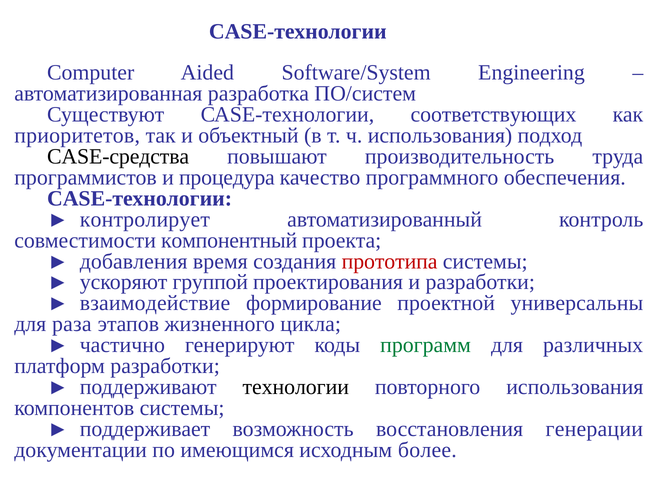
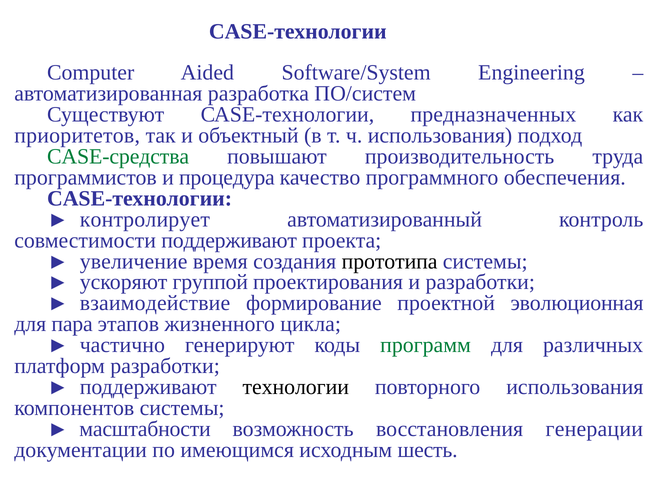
соответствующих: соответствующих -> предназначенных
САSЕ-средства colour: black -> green
совместимости компонентный: компонентный -> поддерживают
добавления: добавления -> увеличение
прототипа colour: red -> black
универсальны: универсальны -> эволюционная
раза: раза -> пара
поддерживает: поддерживает -> масштабности
более: более -> шесть
